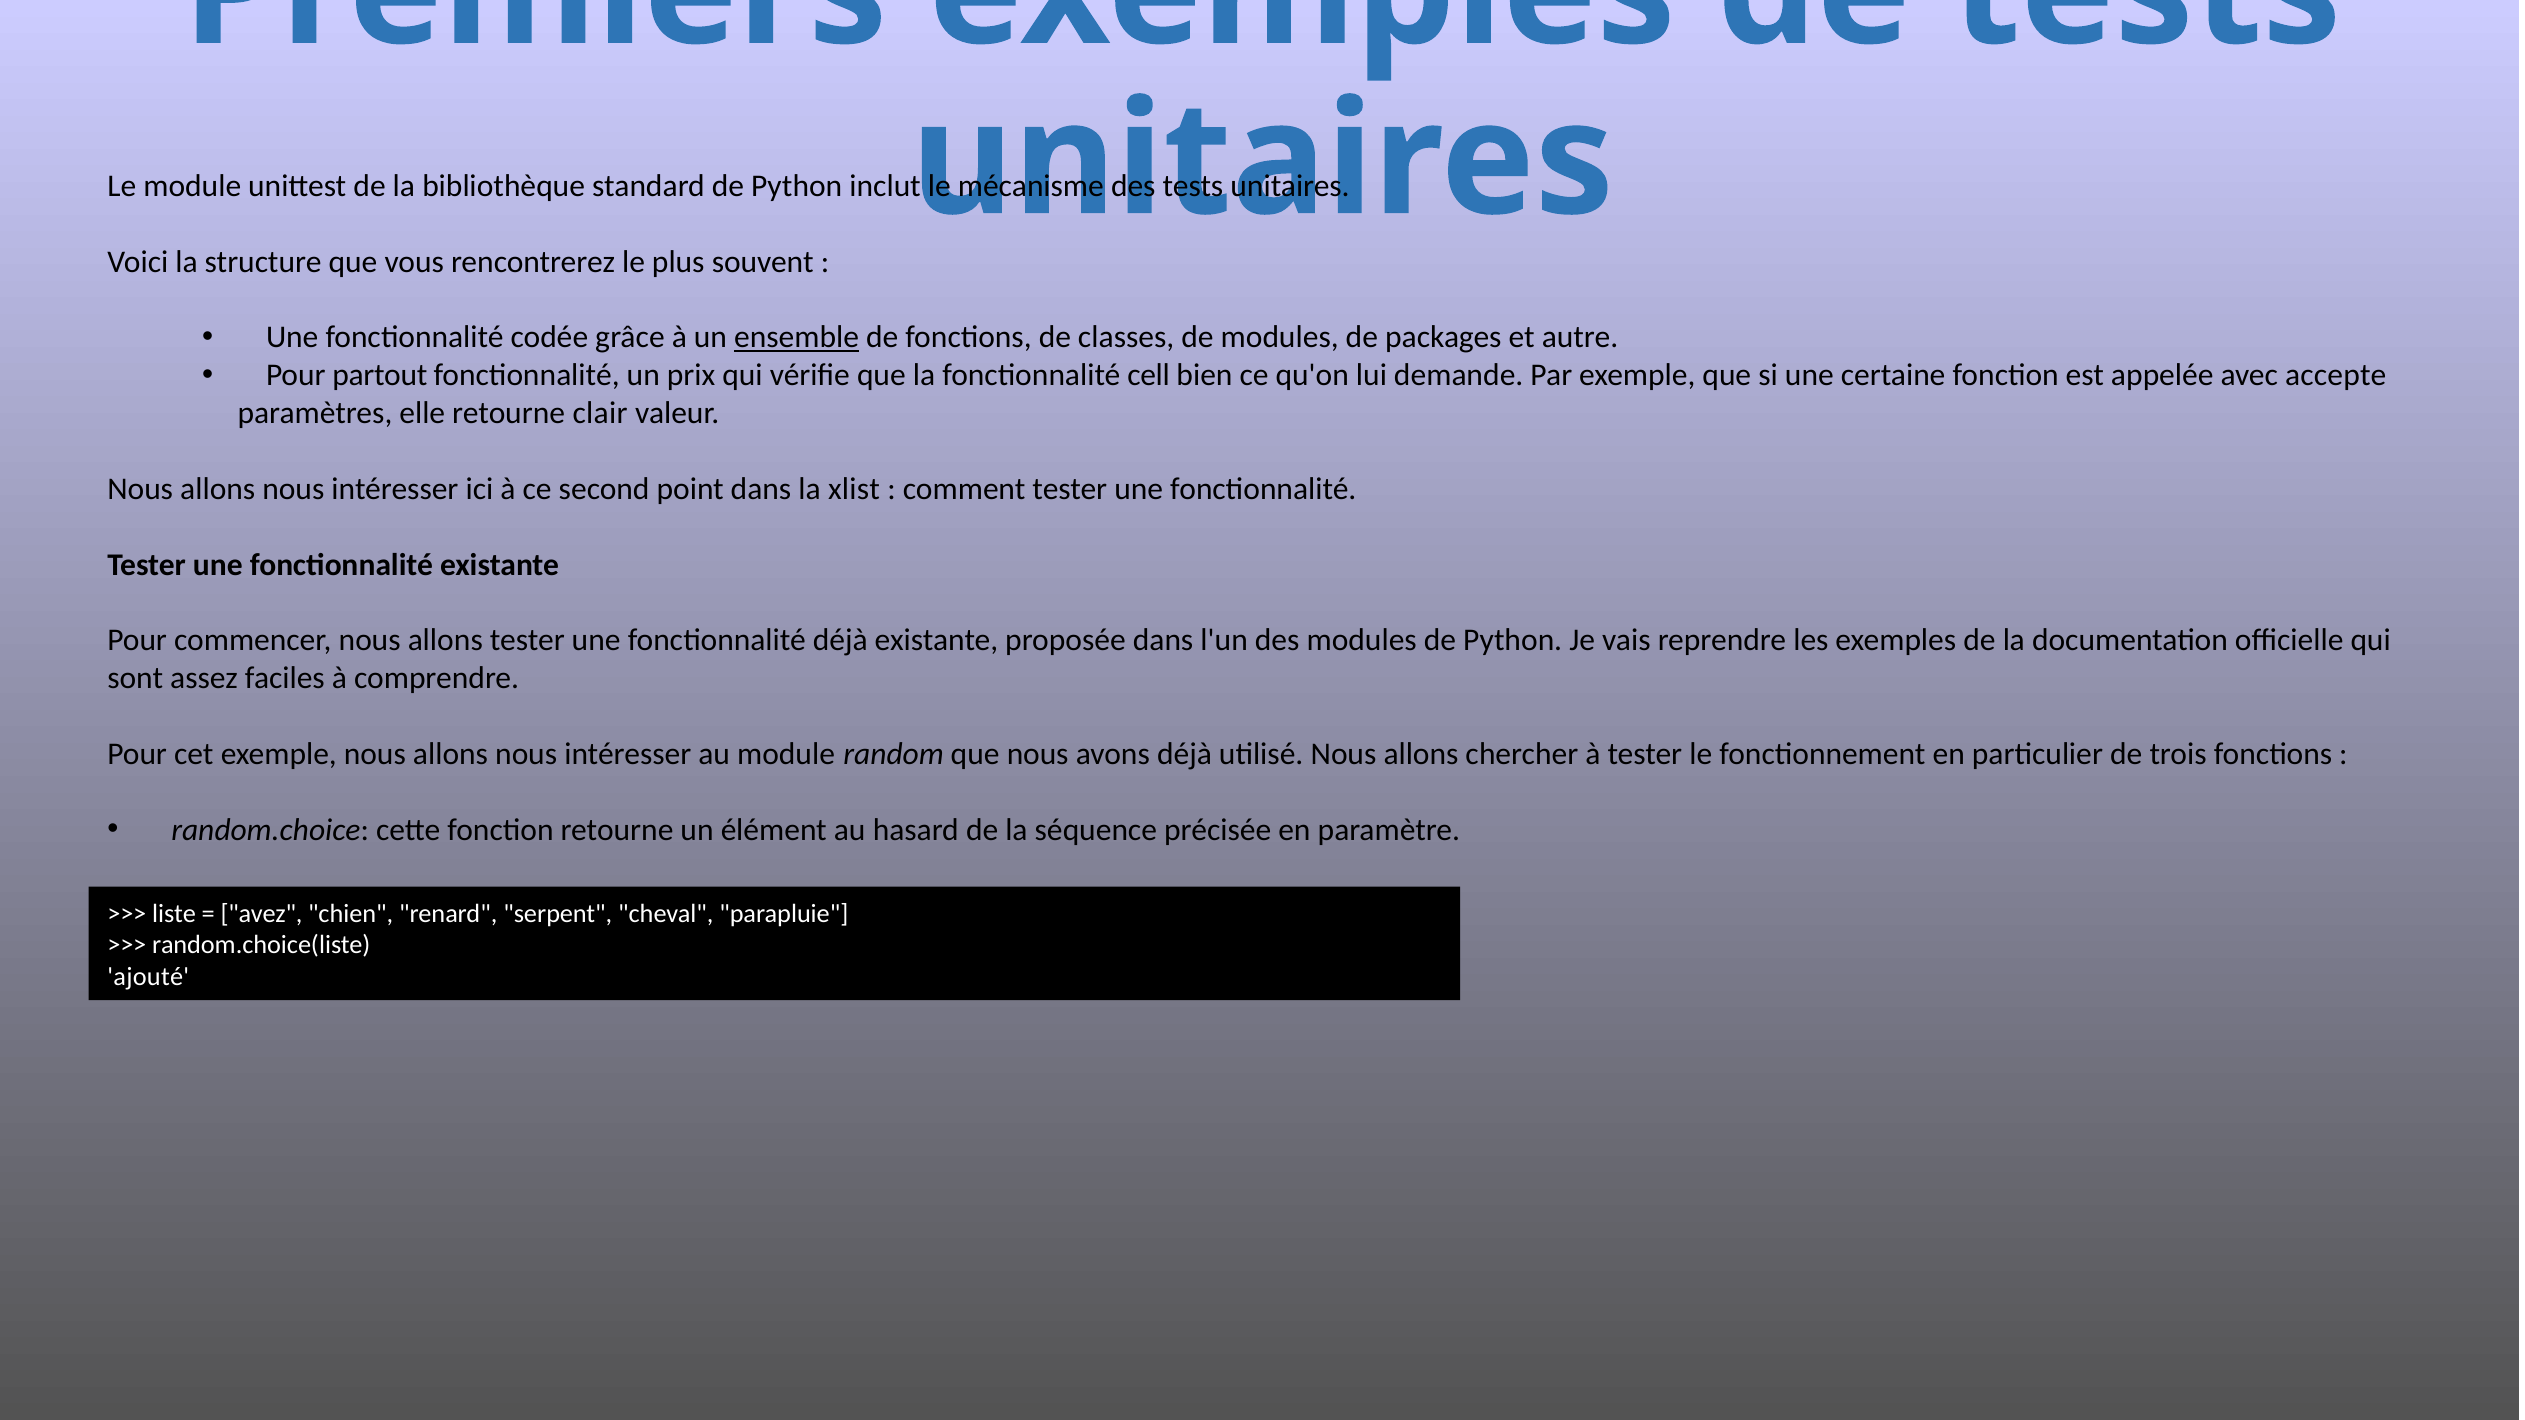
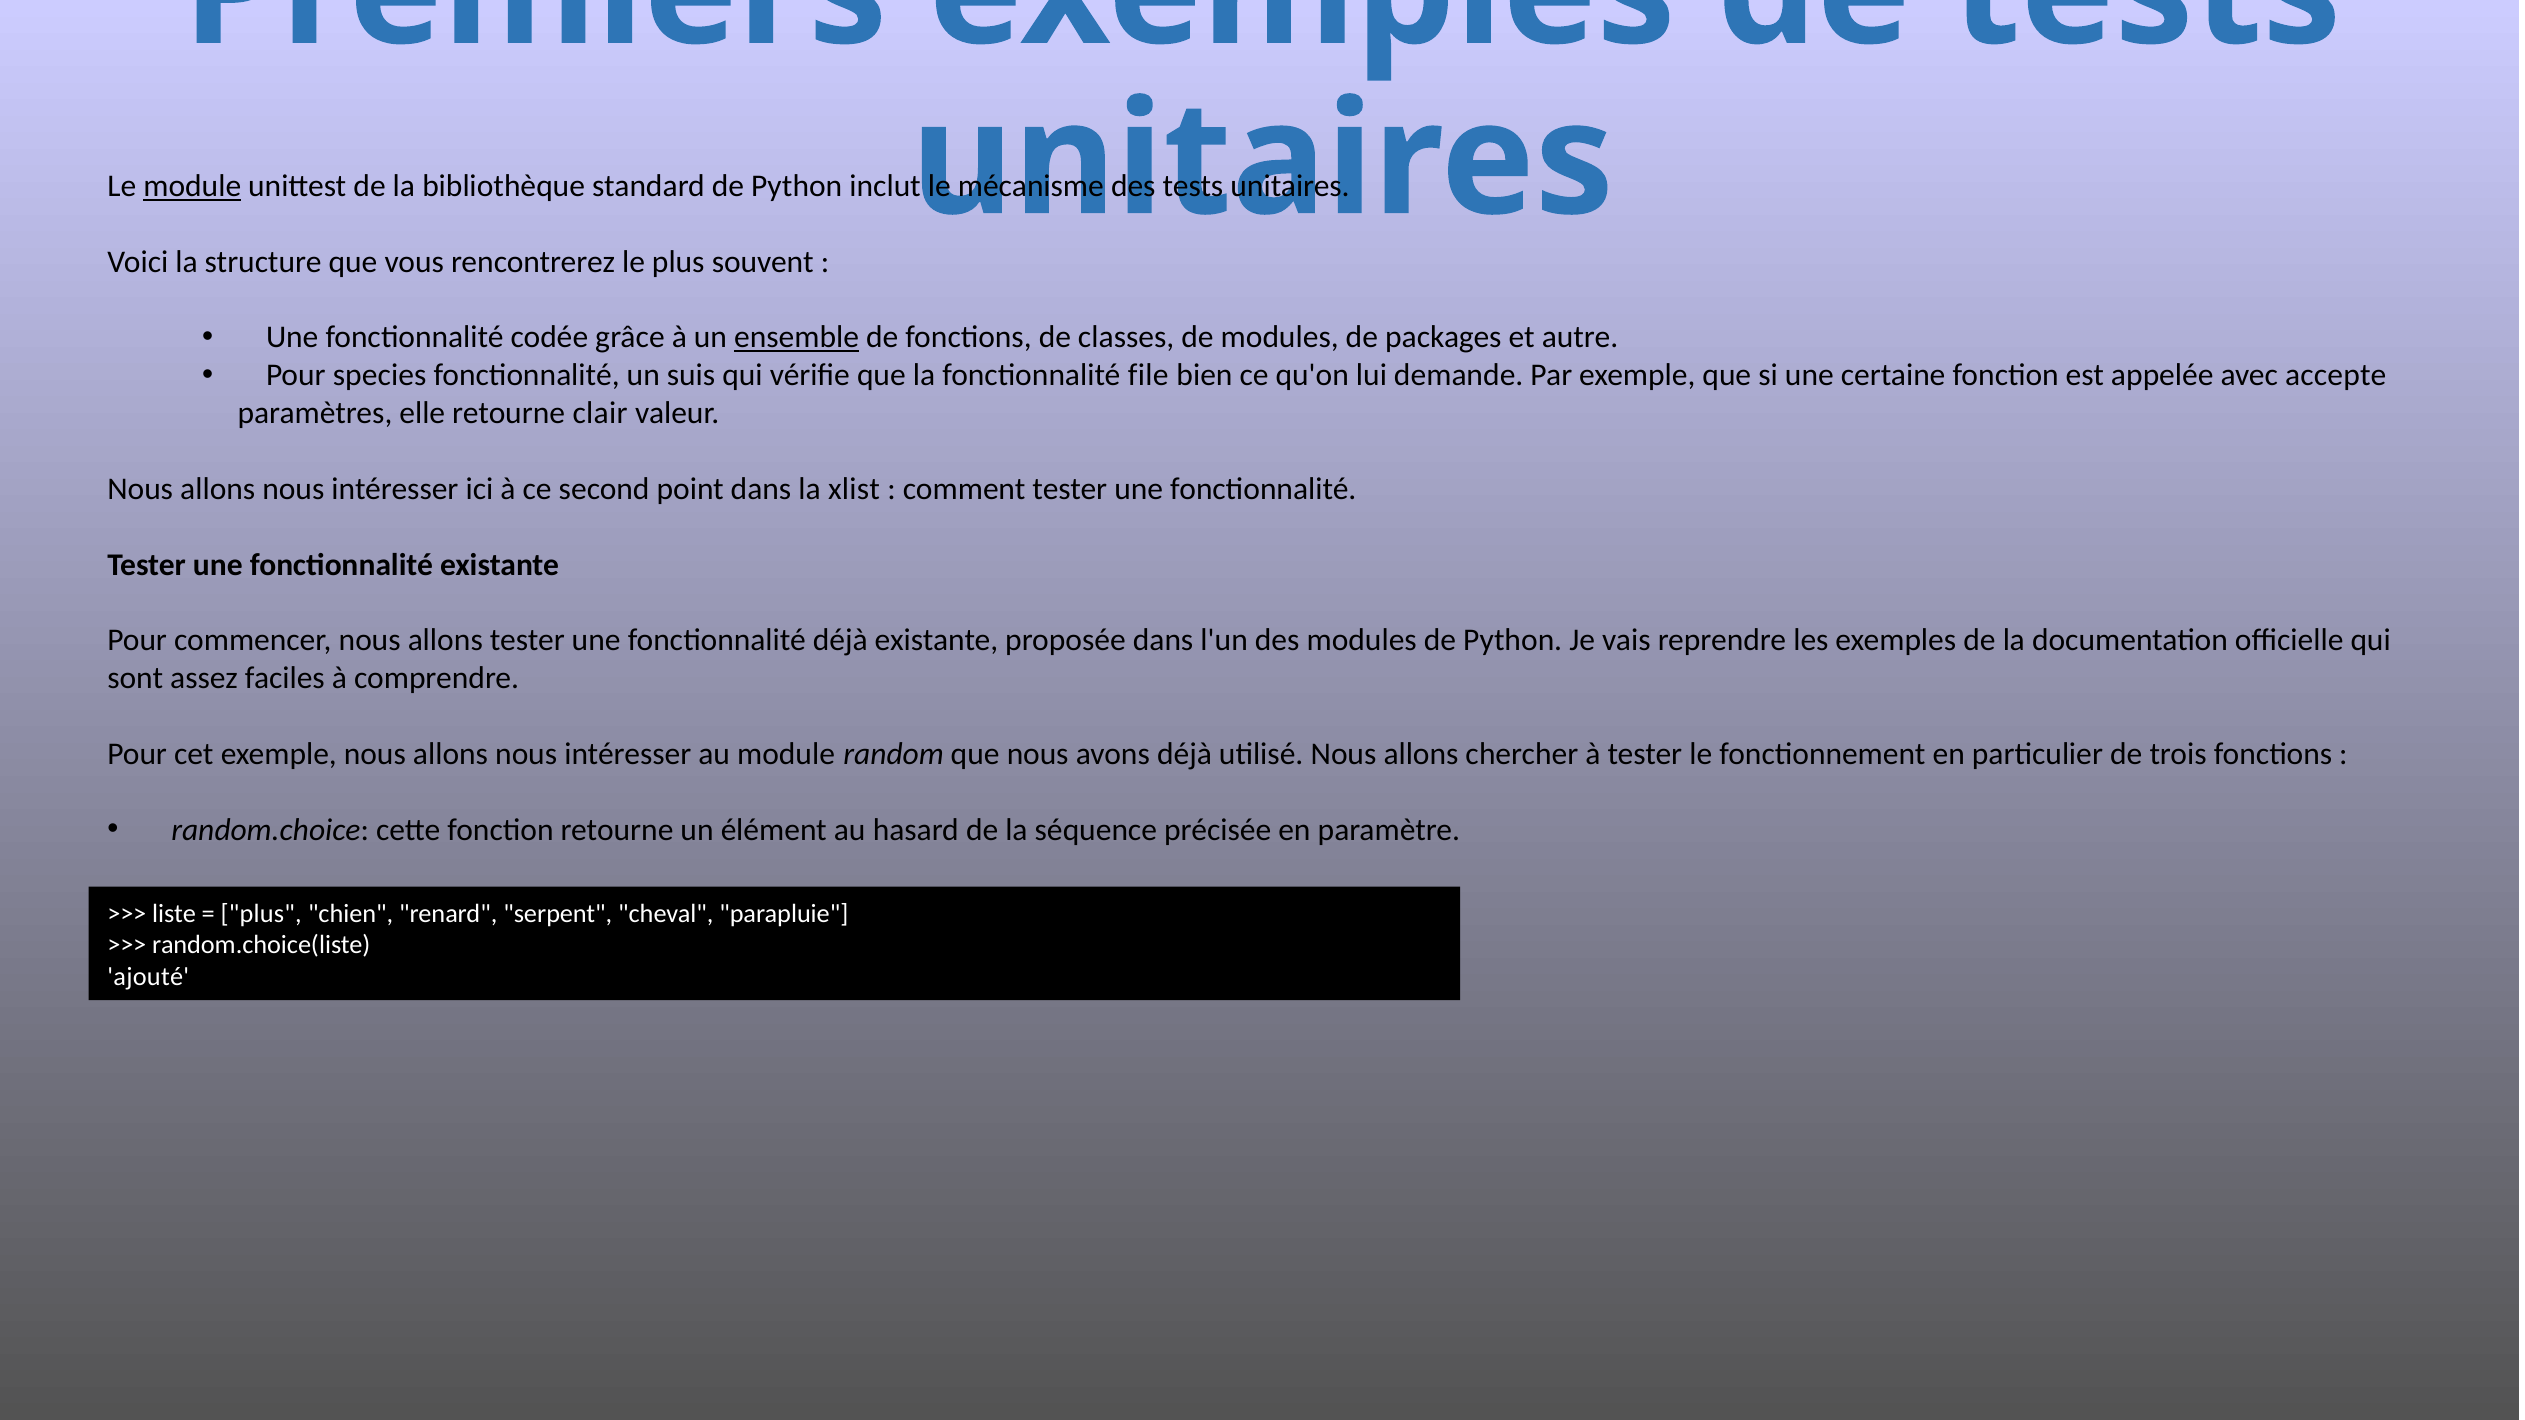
module at (192, 186) underline: none -> present
partout: partout -> species
prix: prix -> suis
cell: cell -> file
avez at (261, 914): avez -> plus
